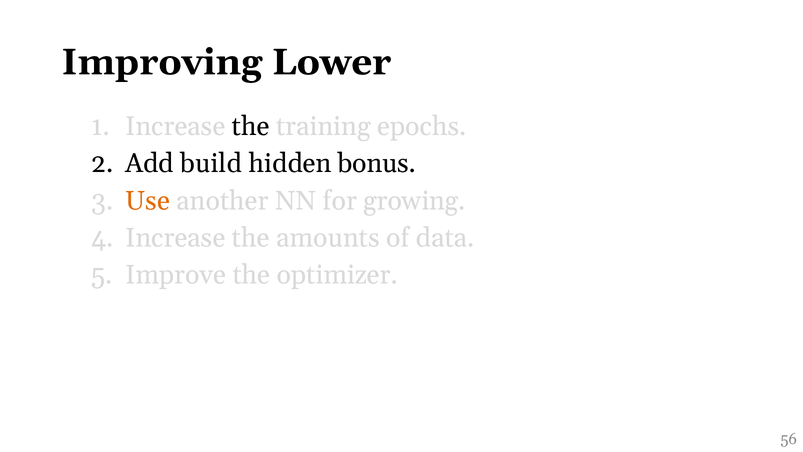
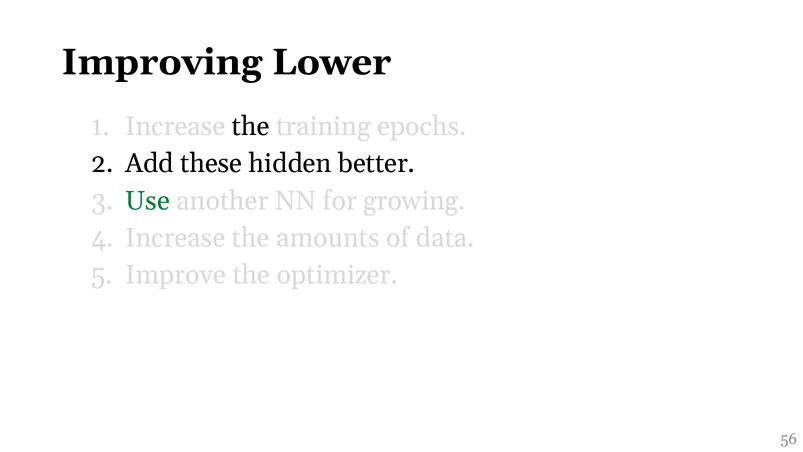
build: build -> these
bonus: bonus -> better
Use colour: orange -> green
